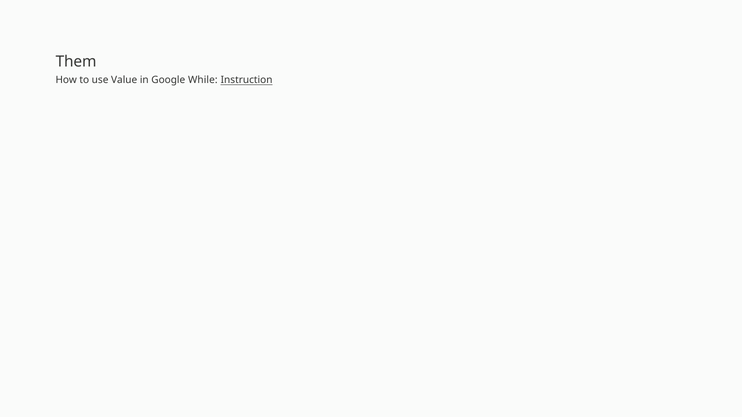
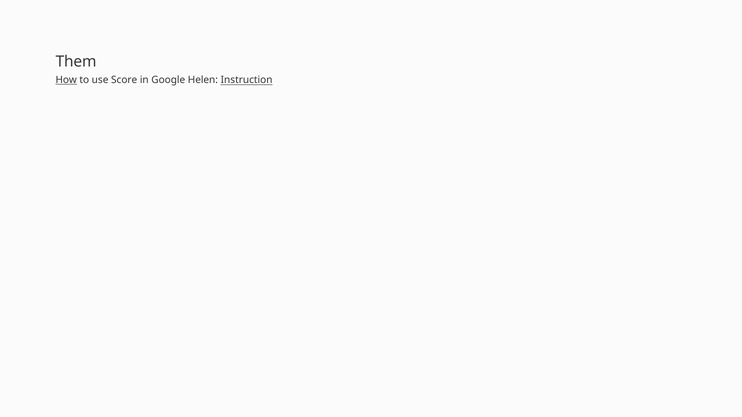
How underline: none -> present
Value: Value -> Score
While: While -> Helen
